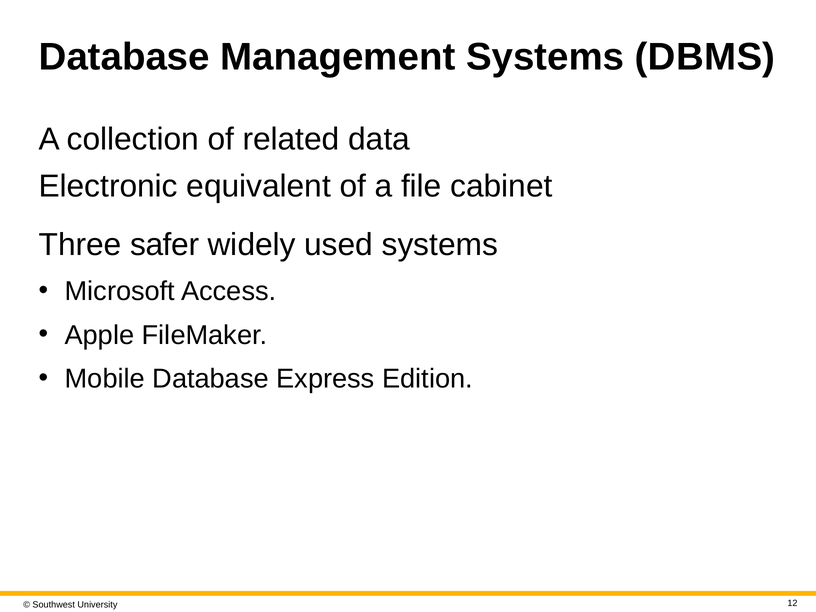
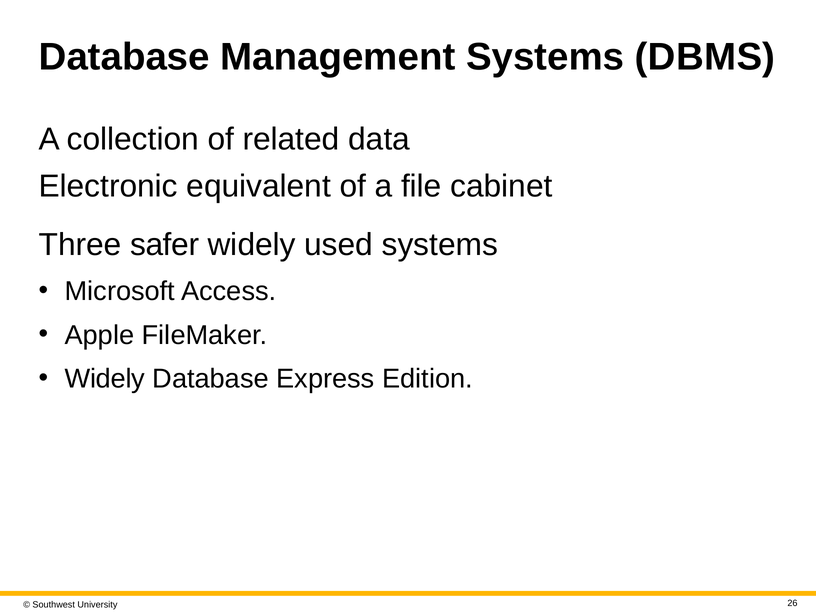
Mobile at (105, 379): Mobile -> Widely
12: 12 -> 26
